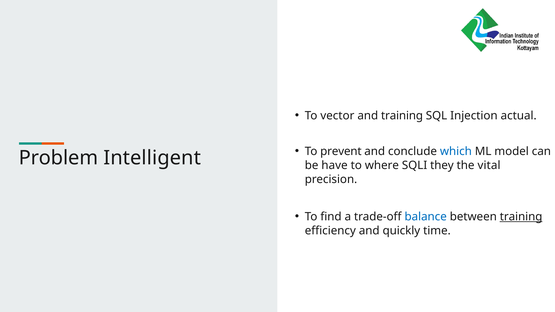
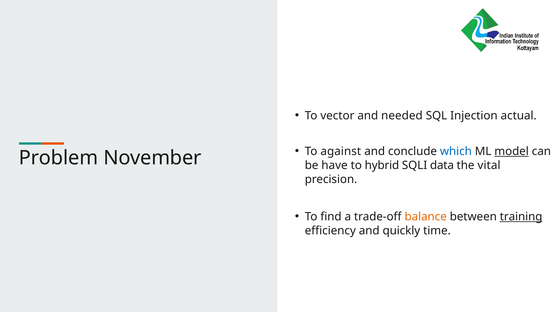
and training: training -> needed
prevent: prevent -> against
model underline: none -> present
Intelligent: Intelligent -> November
where: where -> hybrid
they: they -> data
balance colour: blue -> orange
